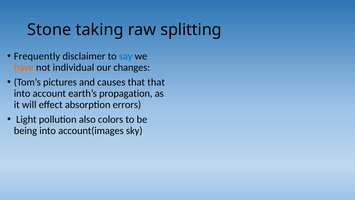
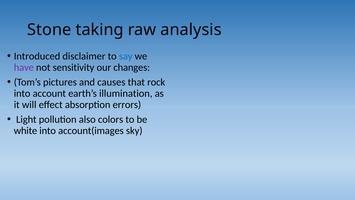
splitting: splitting -> analysis
Frequently: Frequently -> Introduced
have colour: orange -> purple
individual: individual -> sensitivity
that that: that -> rock
propagation: propagation -> illumination
being: being -> white
